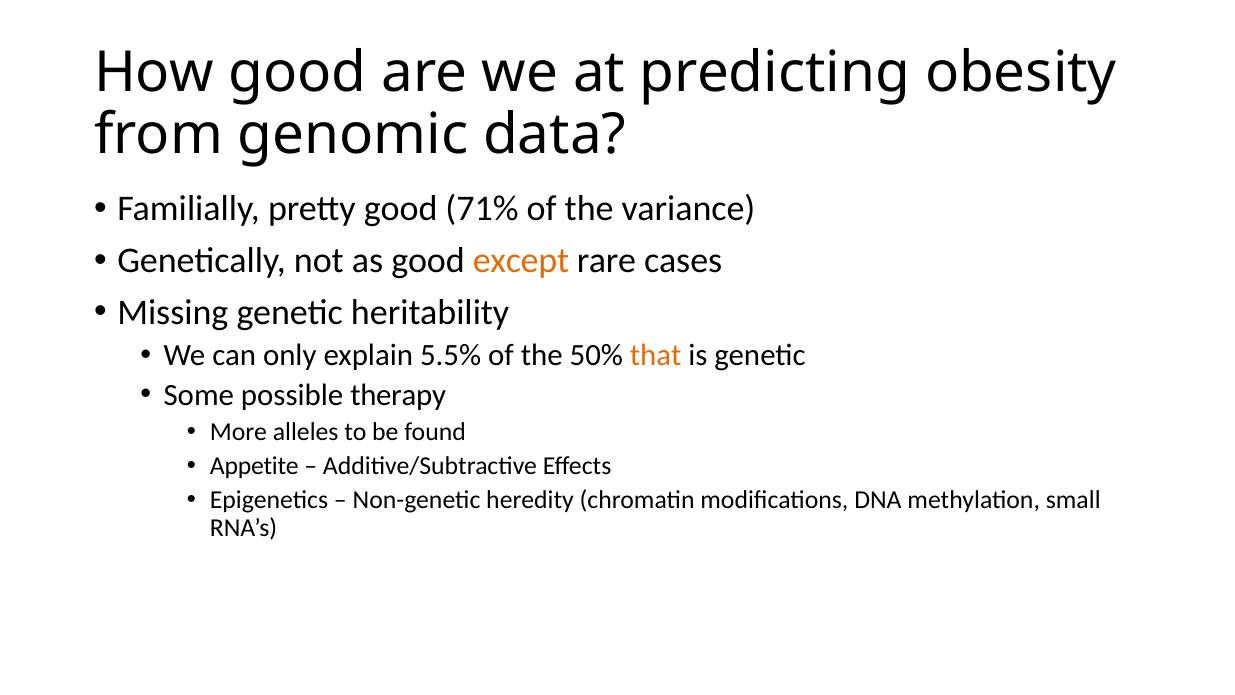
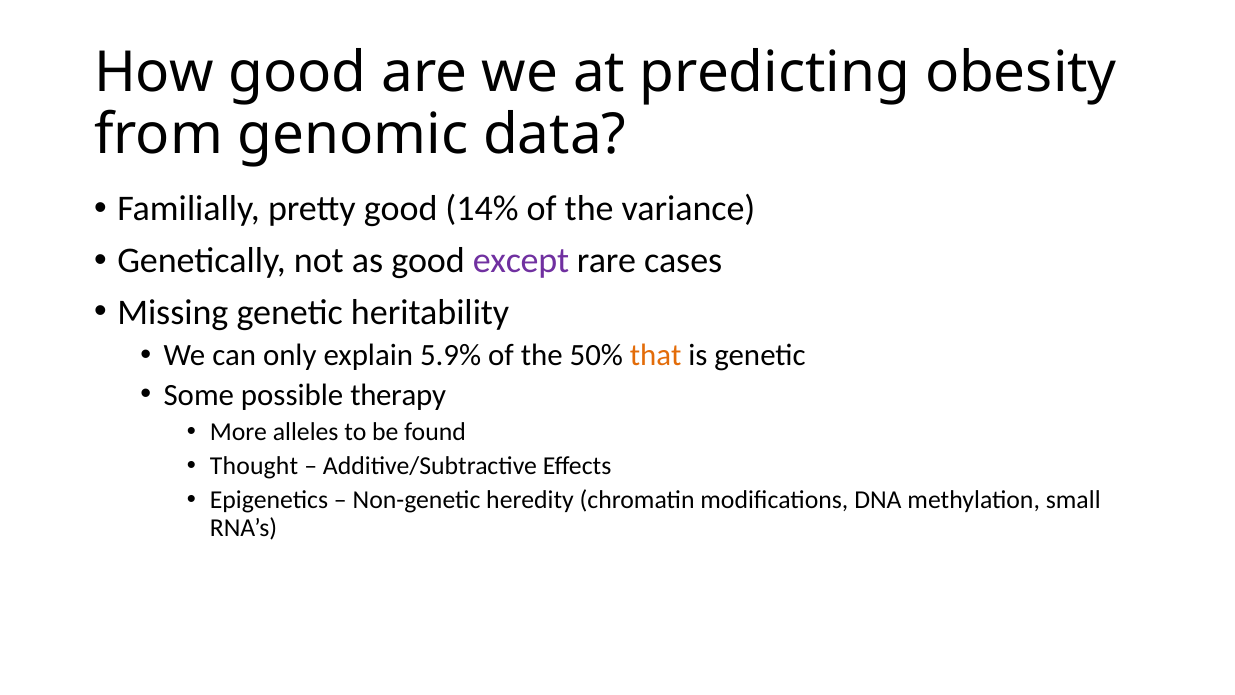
71%: 71% -> 14%
except colour: orange -> purple
5.5%: 5.5% -> 5.9%
Appetite: Appetite -> Thought
